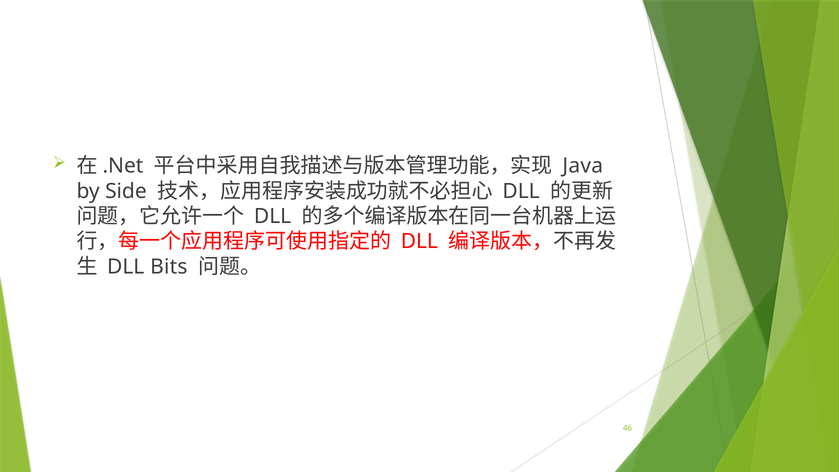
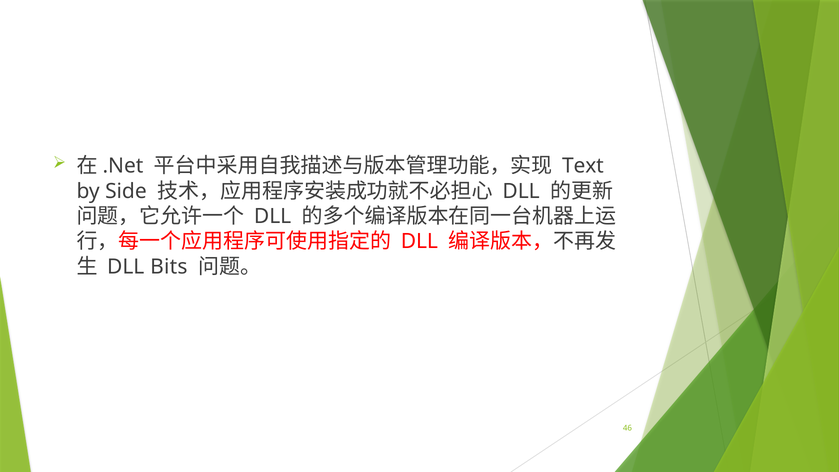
Java: Java -> Text
